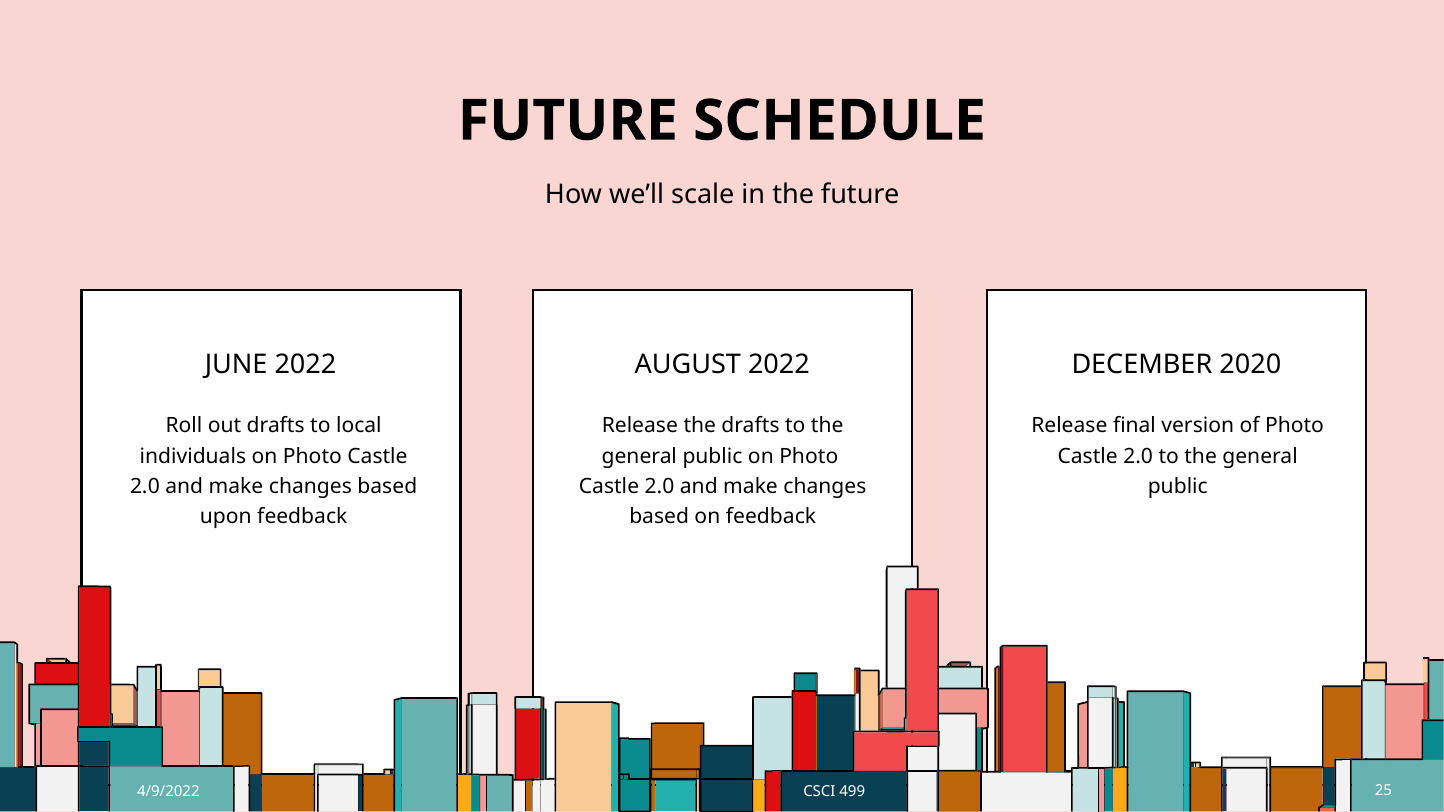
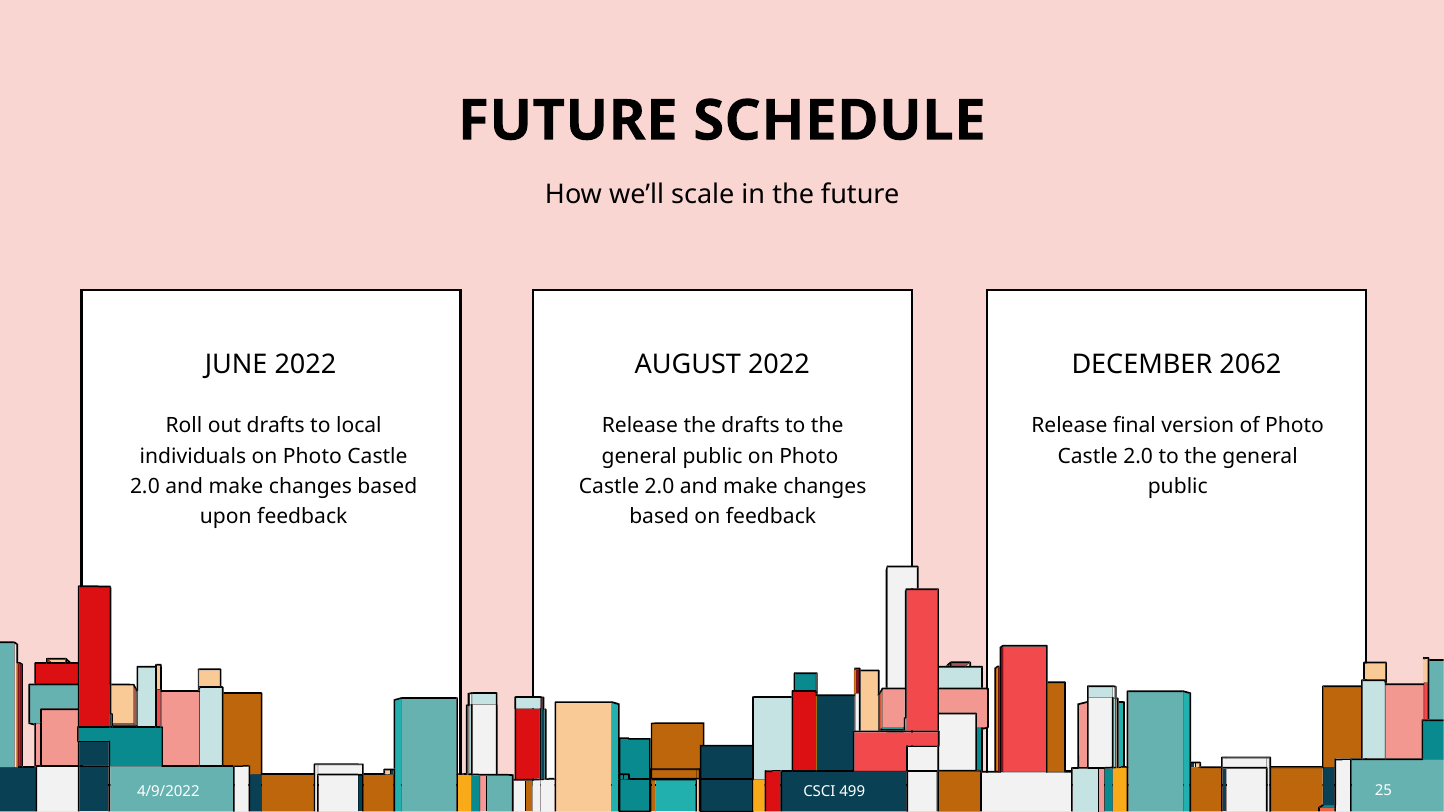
2020: 2020 -> 2062
